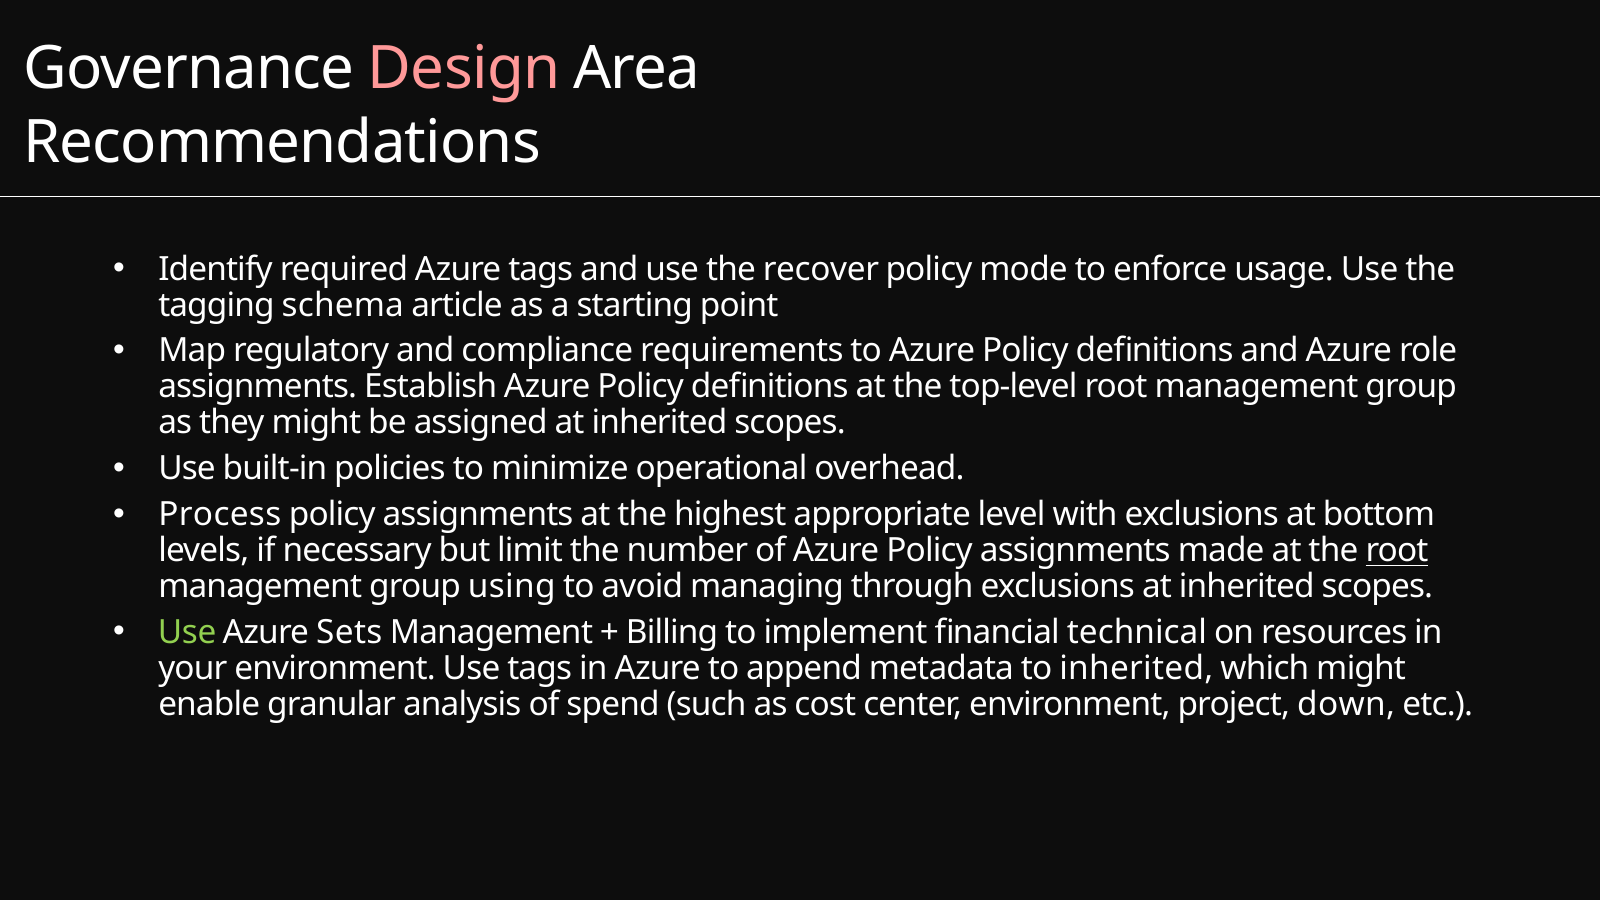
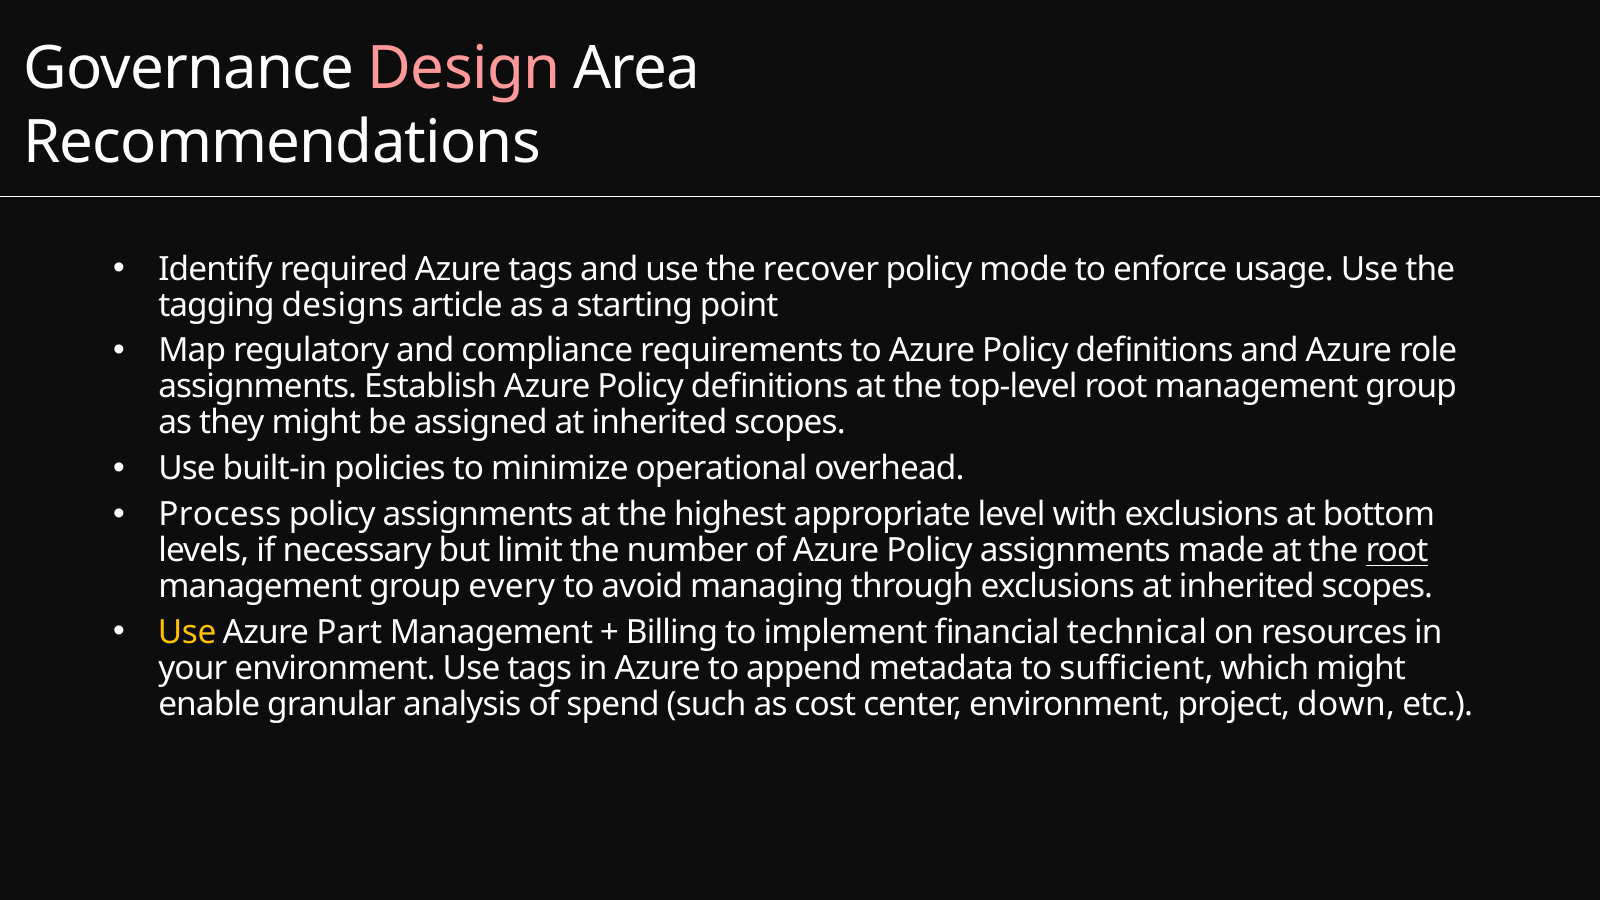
schema: schema -> designs
using: using -> every
Use at (187, 632) colour: light green -> yellow
Sets: Sets -> Part
to inherited: inherited -> sufficient
